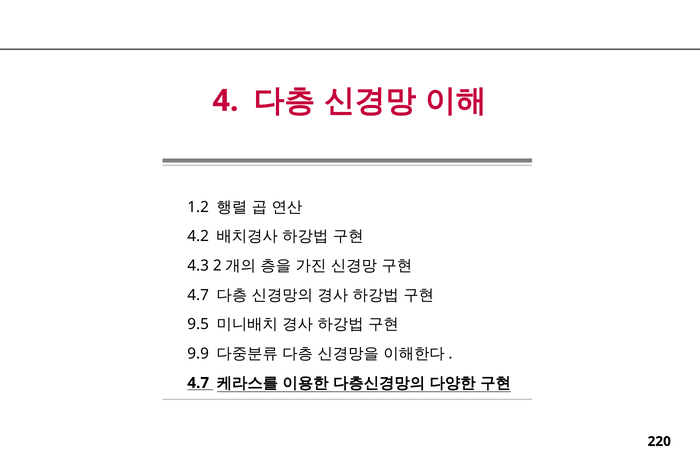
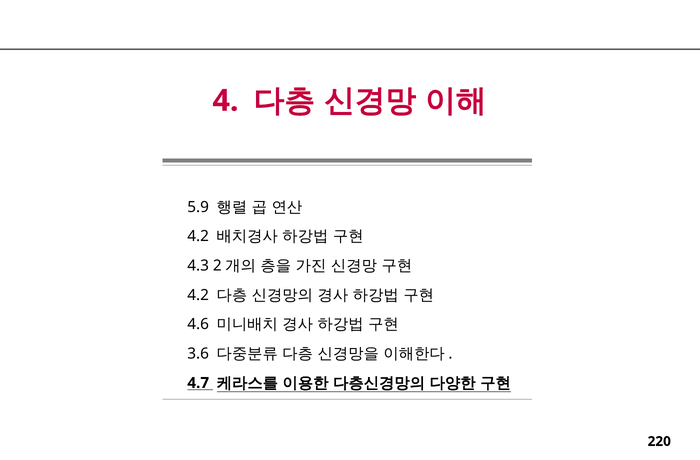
1.2: 1.2 -> 5.9
4.7 at (198, 295): 4.7 -> 4.2
9.5: 9.5 -> 4.6
9.9: 9.9 -> 3.6
